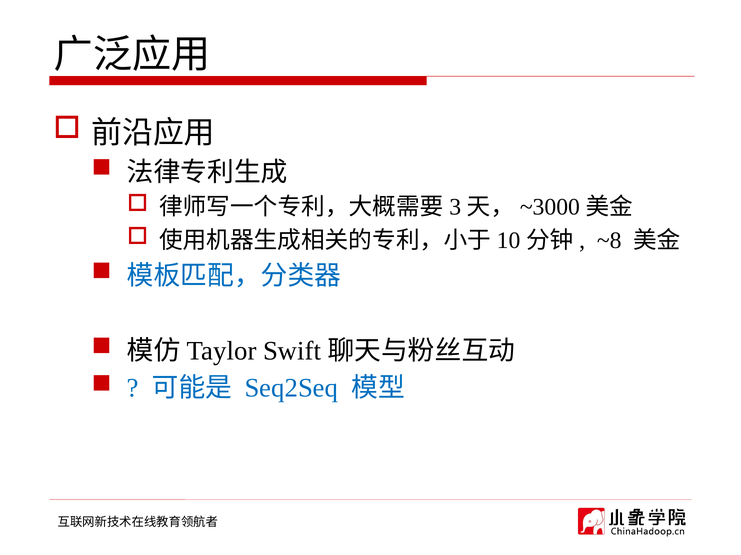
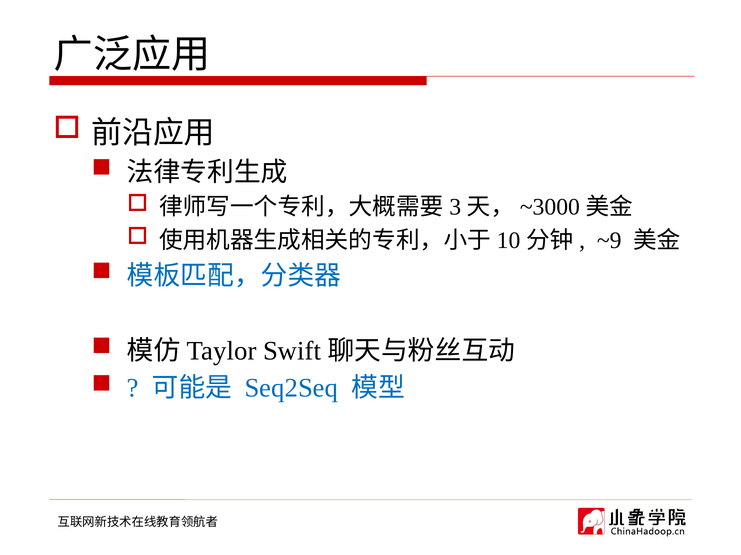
~8: ~8 -> ~9
